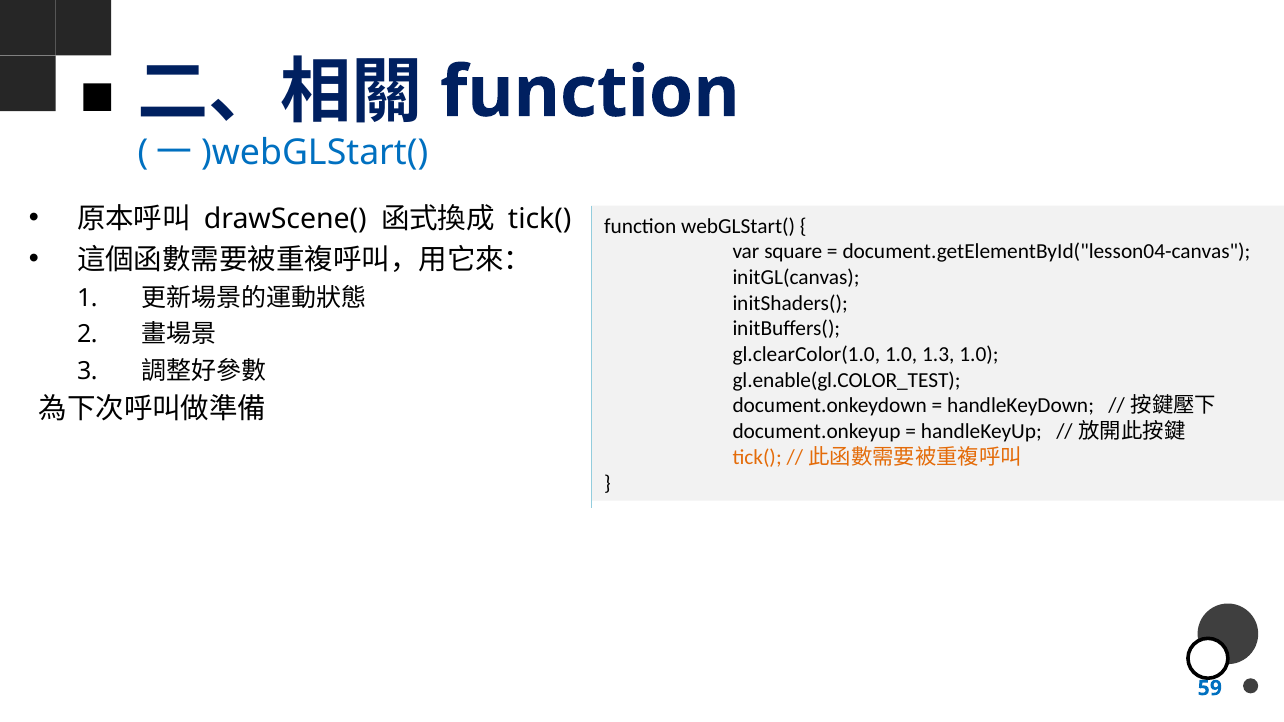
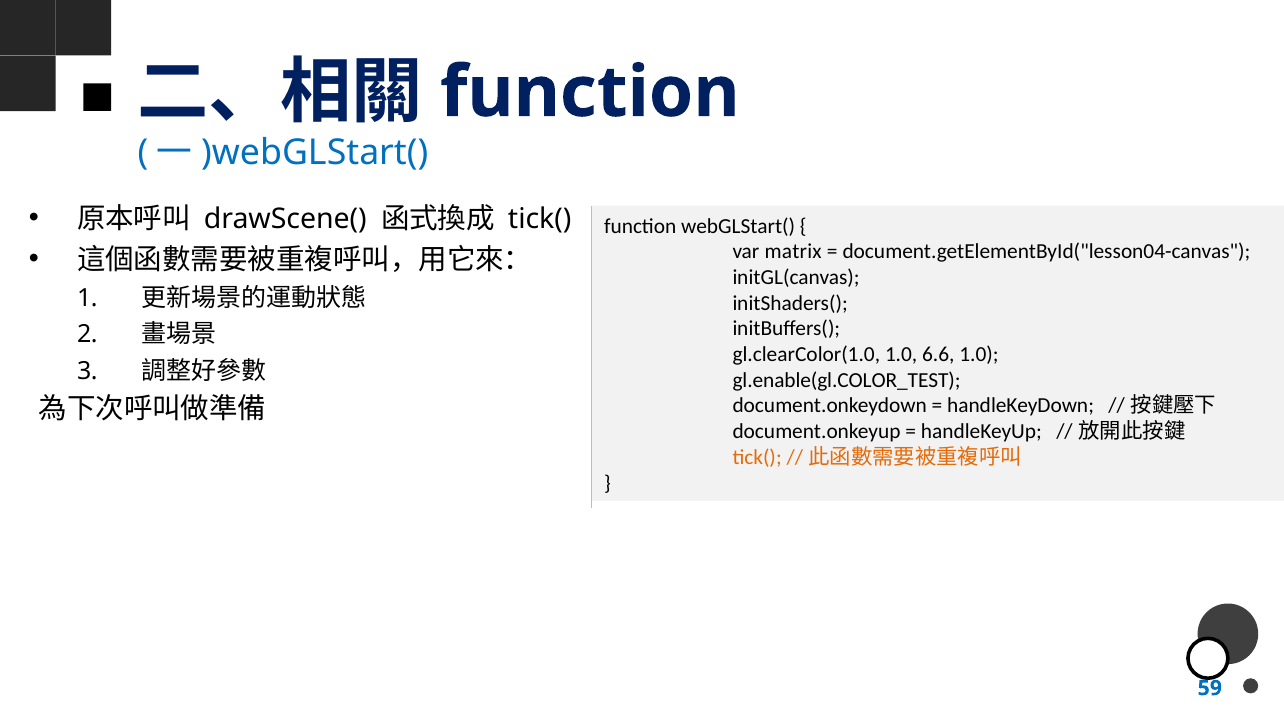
square: square -> matrix
1.3: 1.3 -> 6.6
